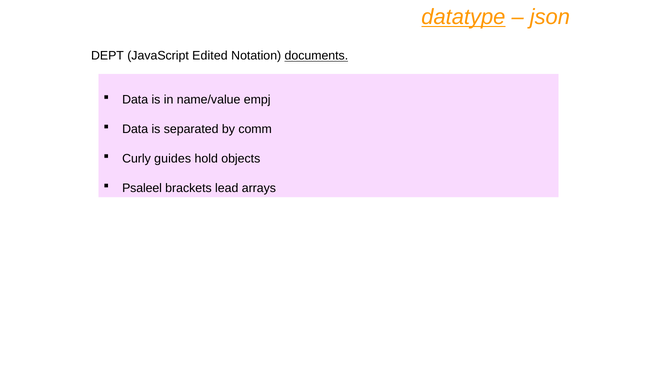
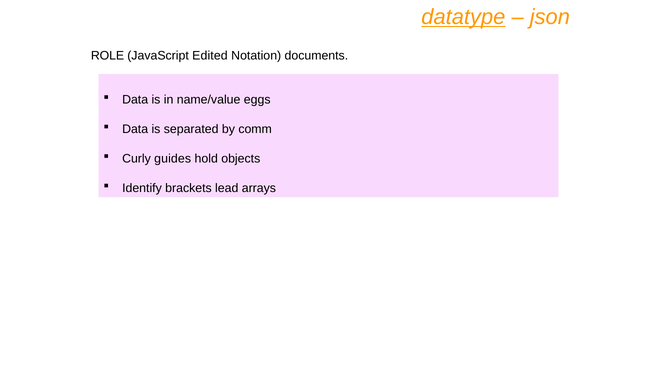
DEPT: DEPT -> ROLE
documents underline: present -> none
empj: empj -> eggs
Psaleel: Psaleel -> Identify
